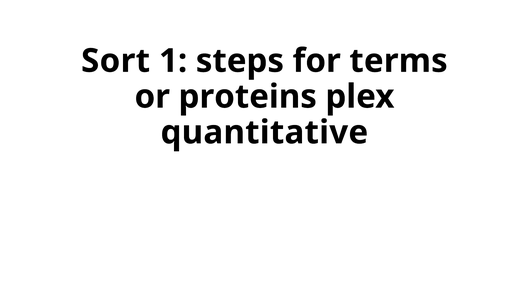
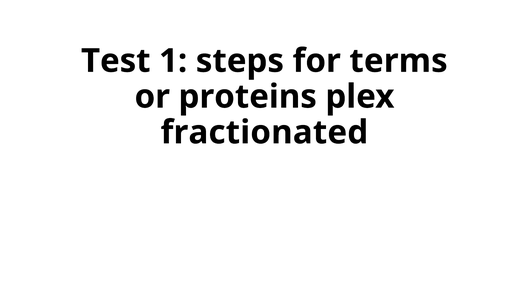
Sort: Sort -> Test
quantitative: quantitative -> fractionated
